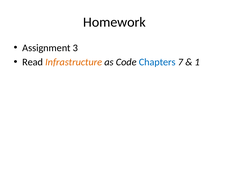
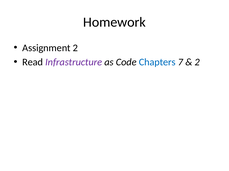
Assignment 3: 3 -> 2
Infrastructure colour: orange -> purple
1 at (197, 62): 1 -> 2
